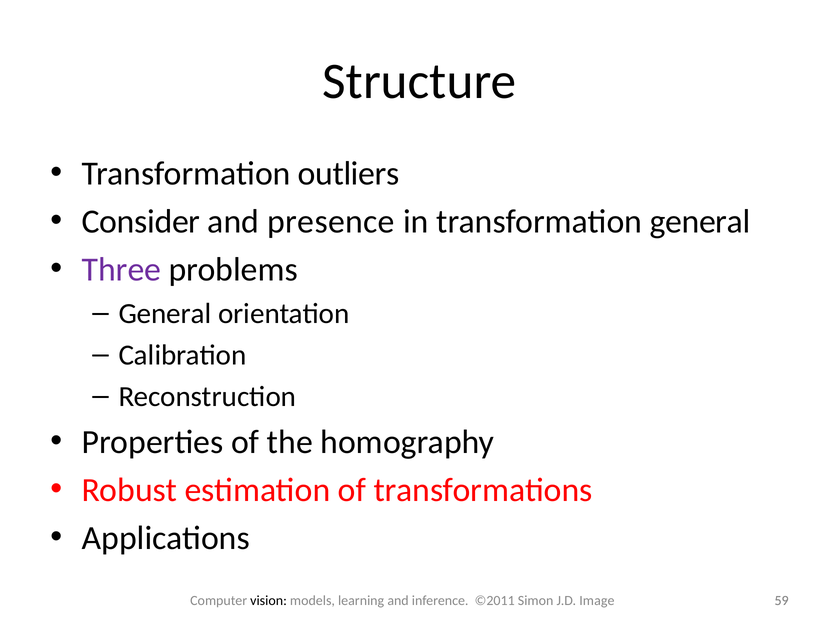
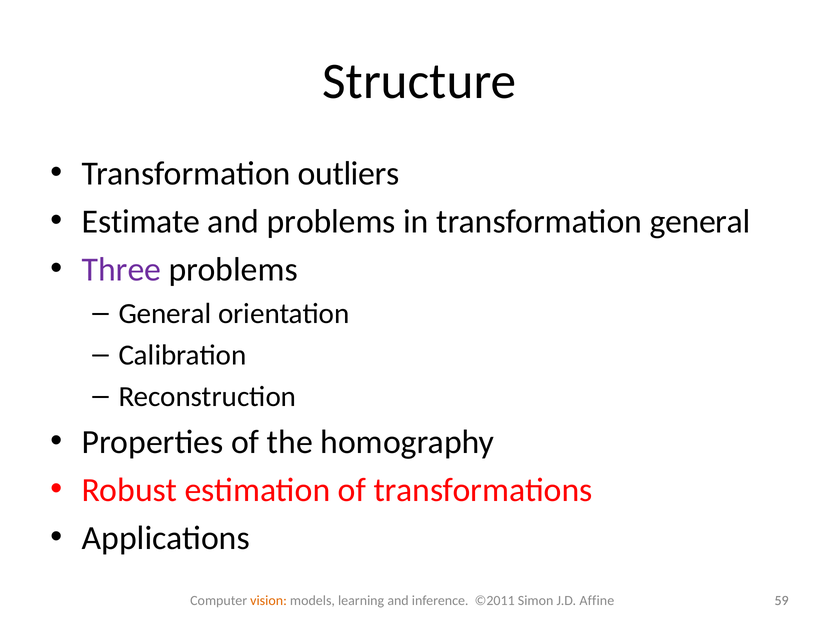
Consider: Consider -> Estimate
and presence: presence -> problems
vision colour: black -> orange
Image: Image -> Affine
